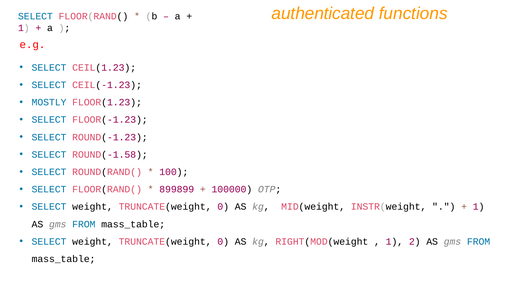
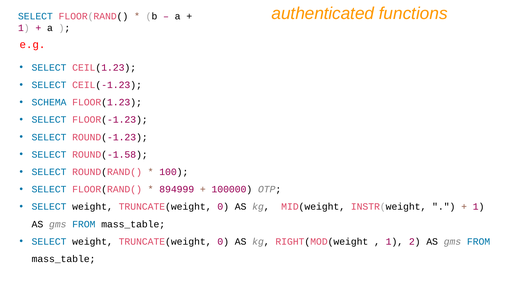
MOSTLY: MOSTLY -> SCHEMA
899899: 899899 -> 894999
